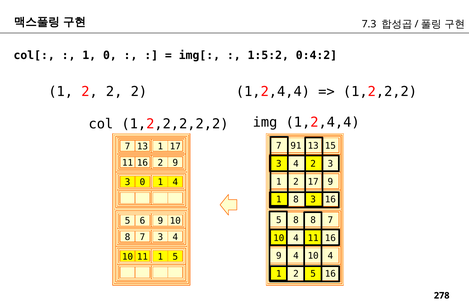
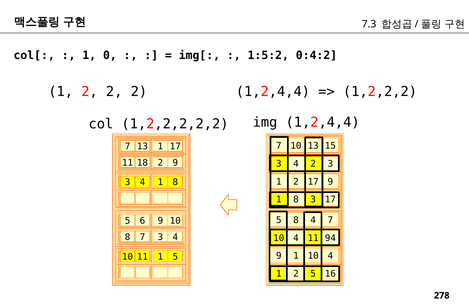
91 at (296, 146): 91 -> 10
16 at (142, 163): 16 -> 18
0 at (142, 182): 0 -> 4
4 at (175, 182): 4 -> 8
3 16: 16 -> 17
8 8: 8 -> 4
4 11 16: 16 -> 94
4 at (296, 256): 4 -> 1
